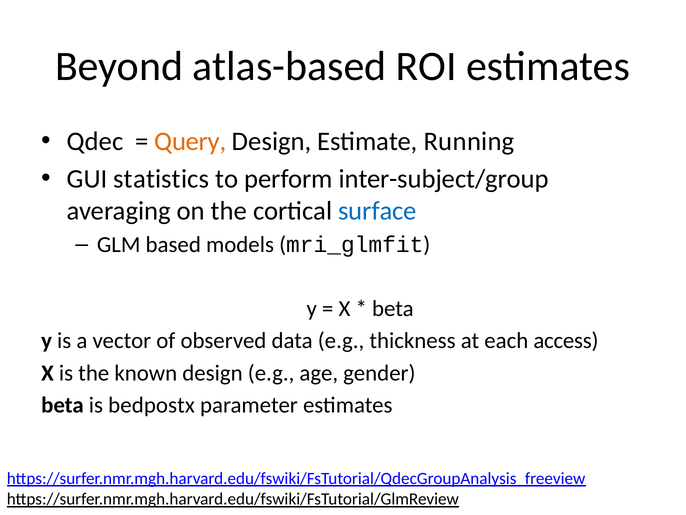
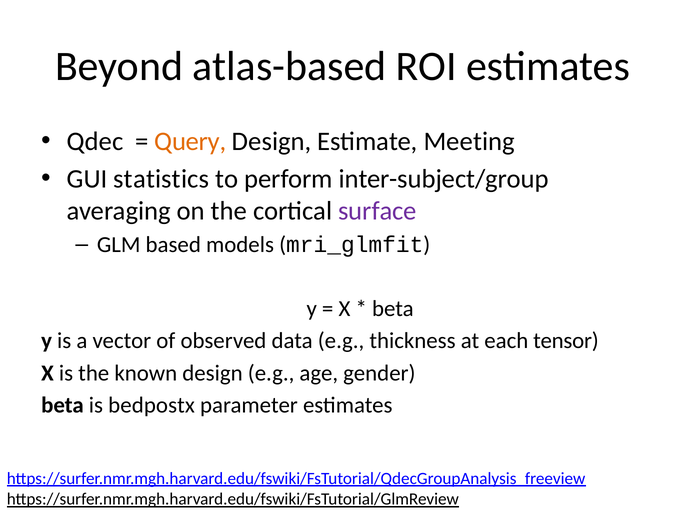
Running: Running -> Meeting
surface colour: blue -> purple
access: access -> tensor
